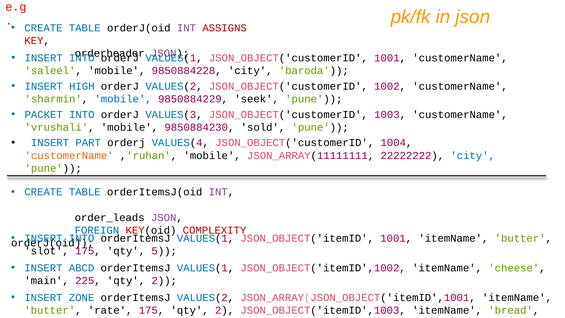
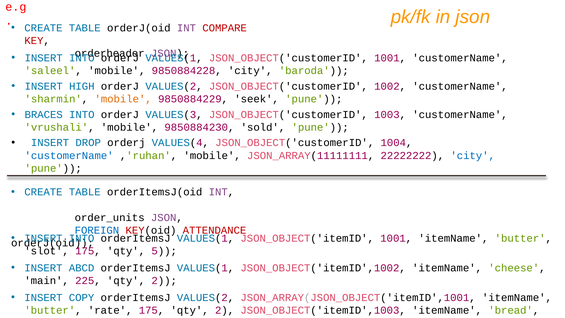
ASSIGNS: ASSIGNS -> COMPARE
mobile at (123, 99) colour: blue -> orange
PACKET: PACKET -> BRACES
PART: PART -> DROP
customerName at (69, 155) colour: orange -> blue
order_leads: order_leads -> order_units
COMPLEXITY: COMPLEXITY -> ATTENDANCE
ZONE: ZONE -> COPY
